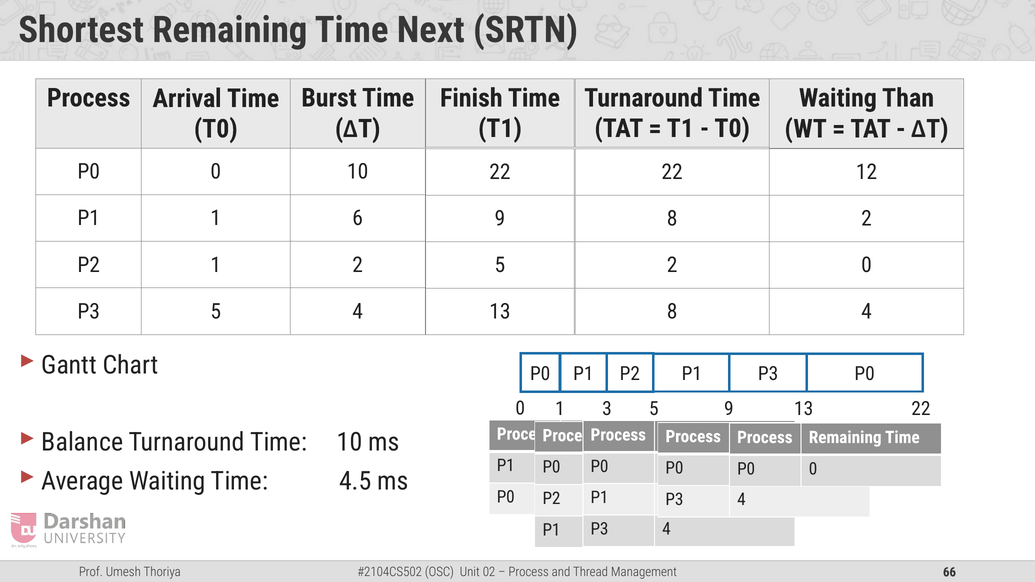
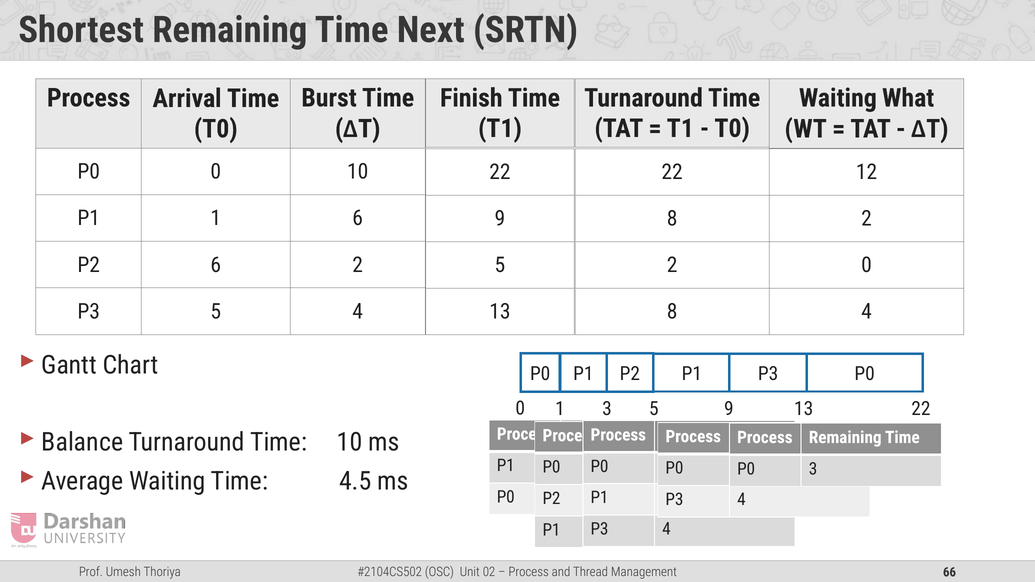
Than: Than -> What
P2 1: 1 -> 6
0 at (813, 469): 0 -> 3
